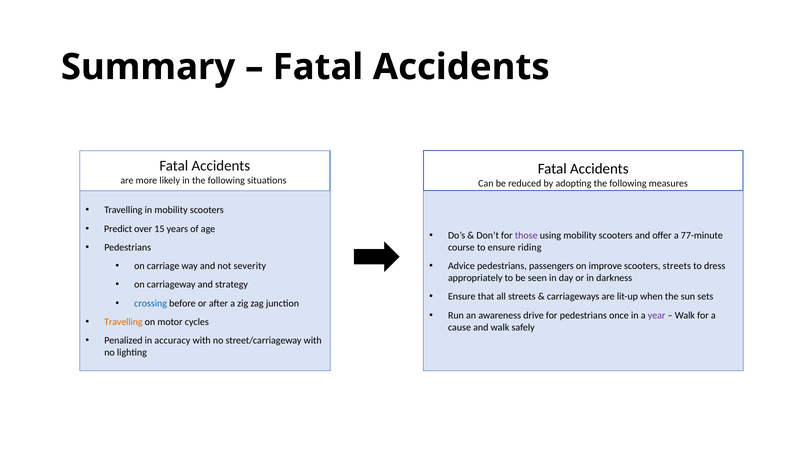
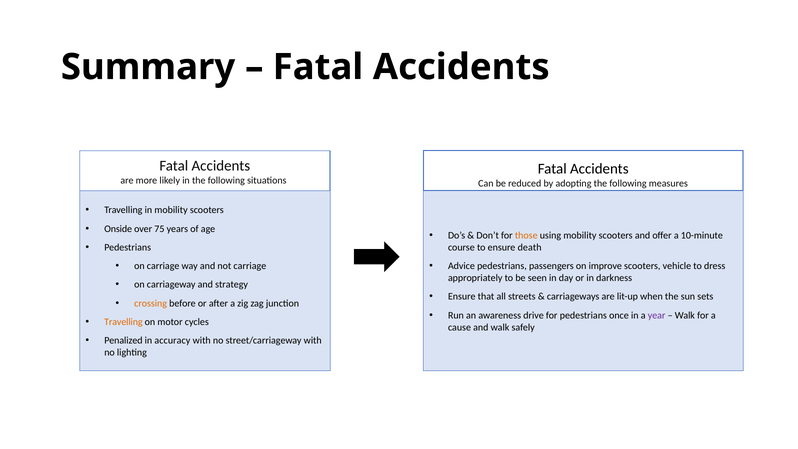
Predict: Predict -> Onside
15: 15 -> 75
those colour: purple -> orange
77-minute: 77-minute -> 10-minute
riding: riding -> death
not severity: severity -> carriage
scooters streets: streets -> vehicle
crossing colour: blue -> orange
